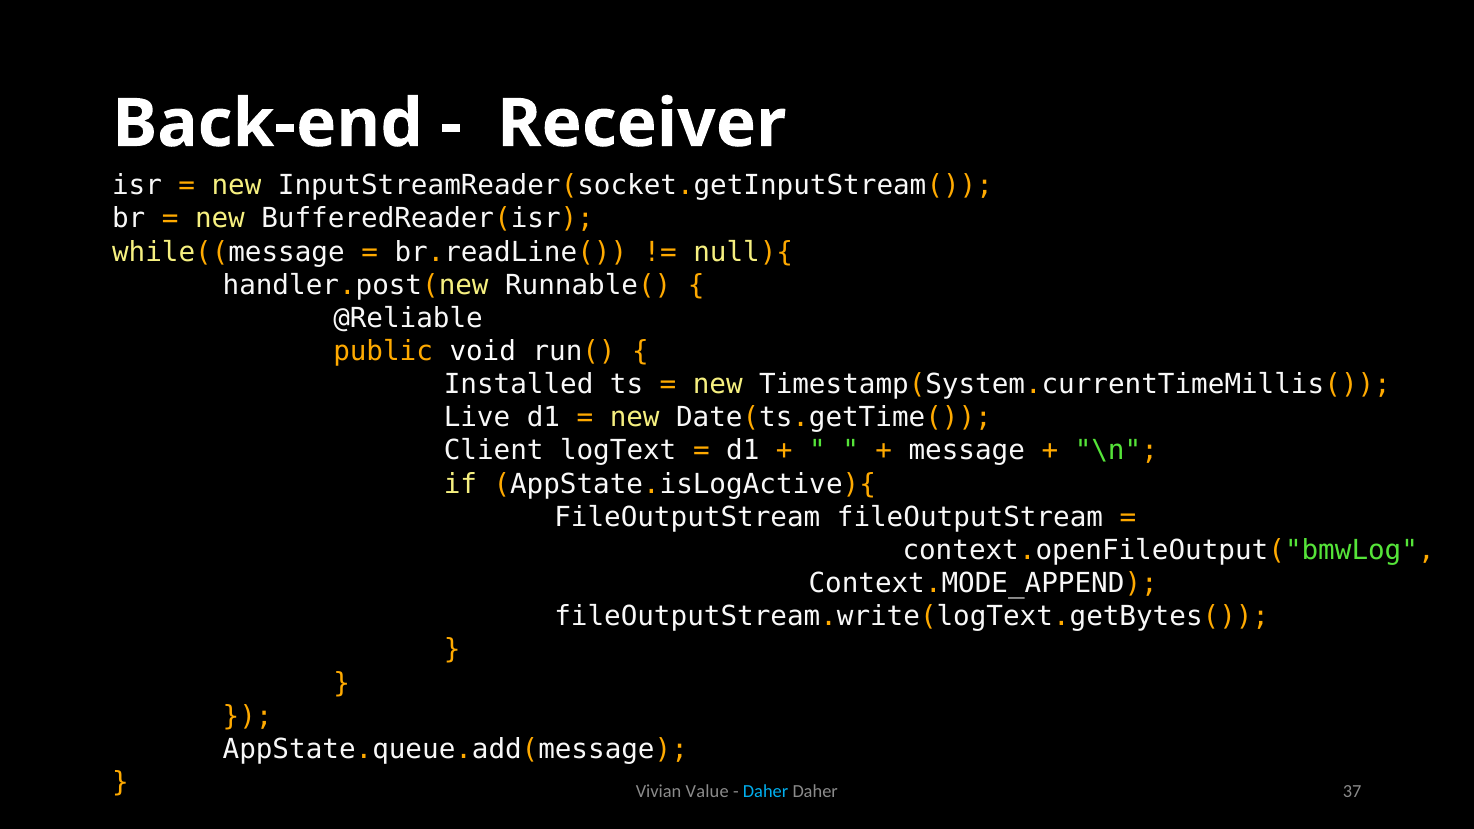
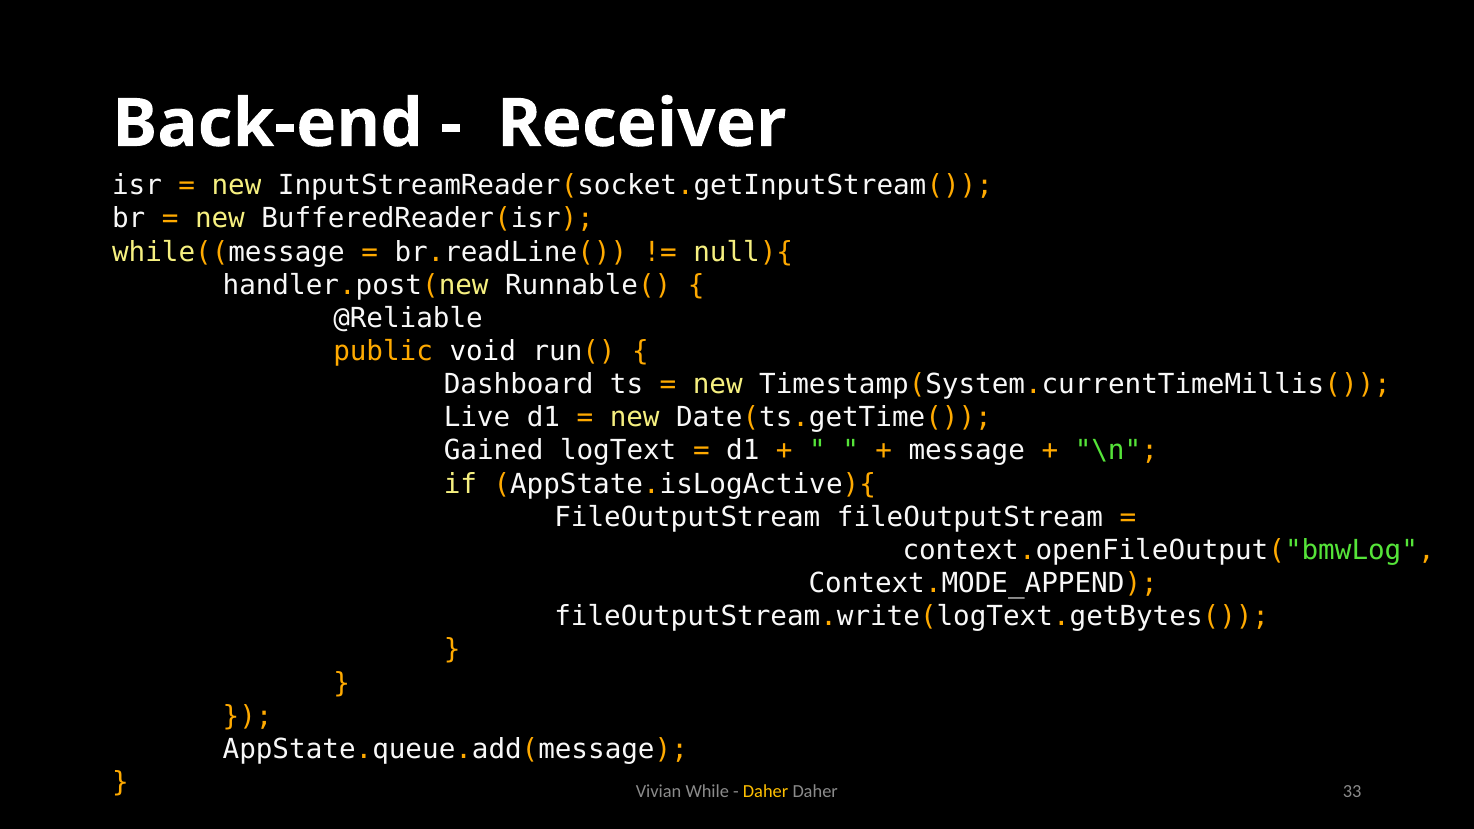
Installed: Installed -> Dashboard
Client: Client -> Gained
Value: Value -> While
Daher at (766, 792) colour: light blue -> yellow
37: 37 -> 33
